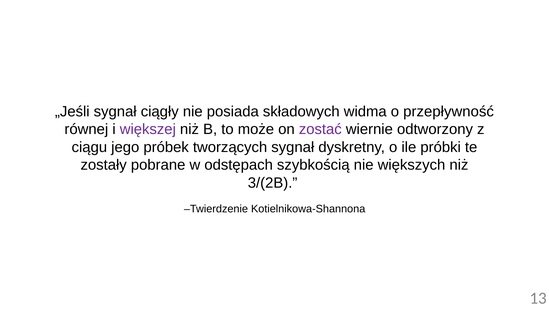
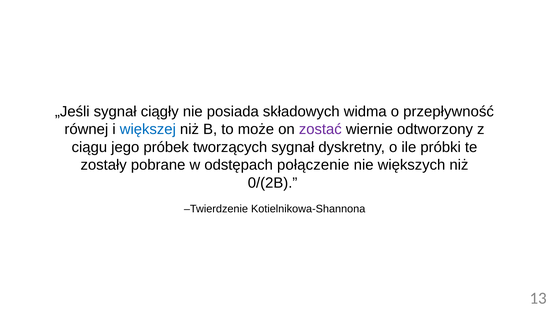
większej colour: purple -> blue
szybkością: szybkością -> połączenie
3/(2B: 3/(2B -> 0/(2B
